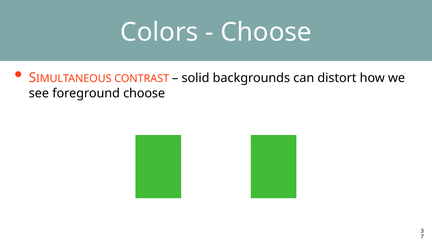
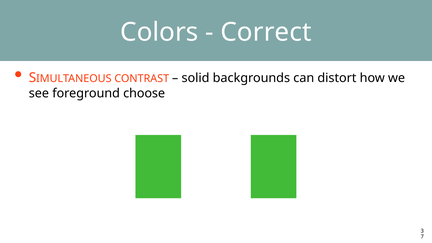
Choose at (266, 32): Choose -> Correct
